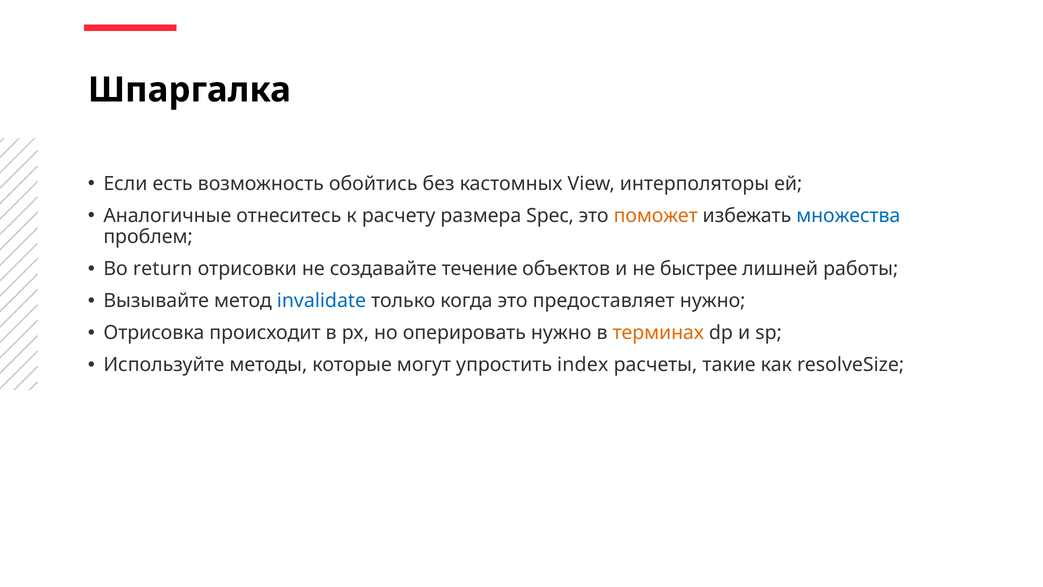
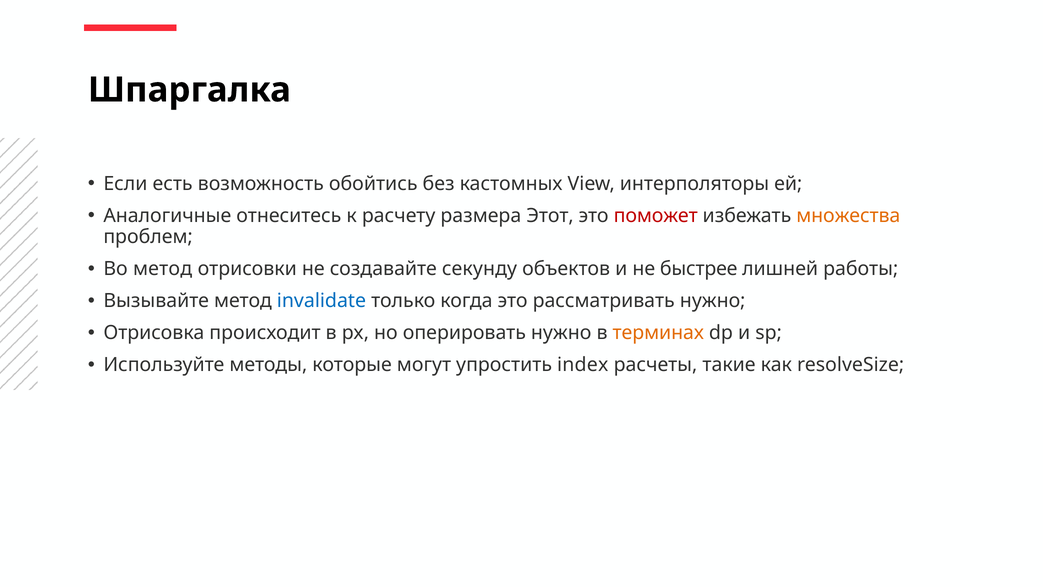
Spec: Spec -> Этот
поможет colour: orange -> red
множества colour: blue -> orange
Во return: return -> метод
течение: течение -> секунду
предоставляет: предоставляет -> рассматривать
